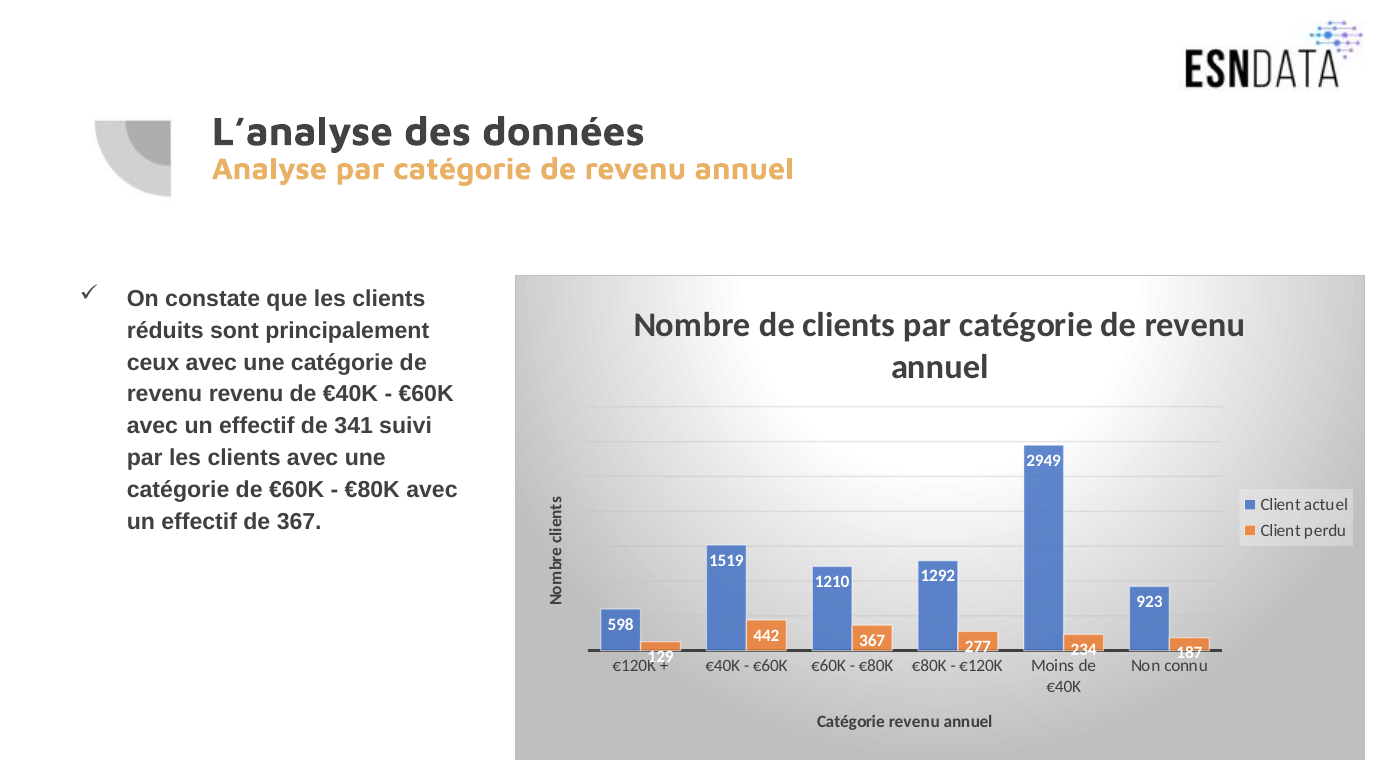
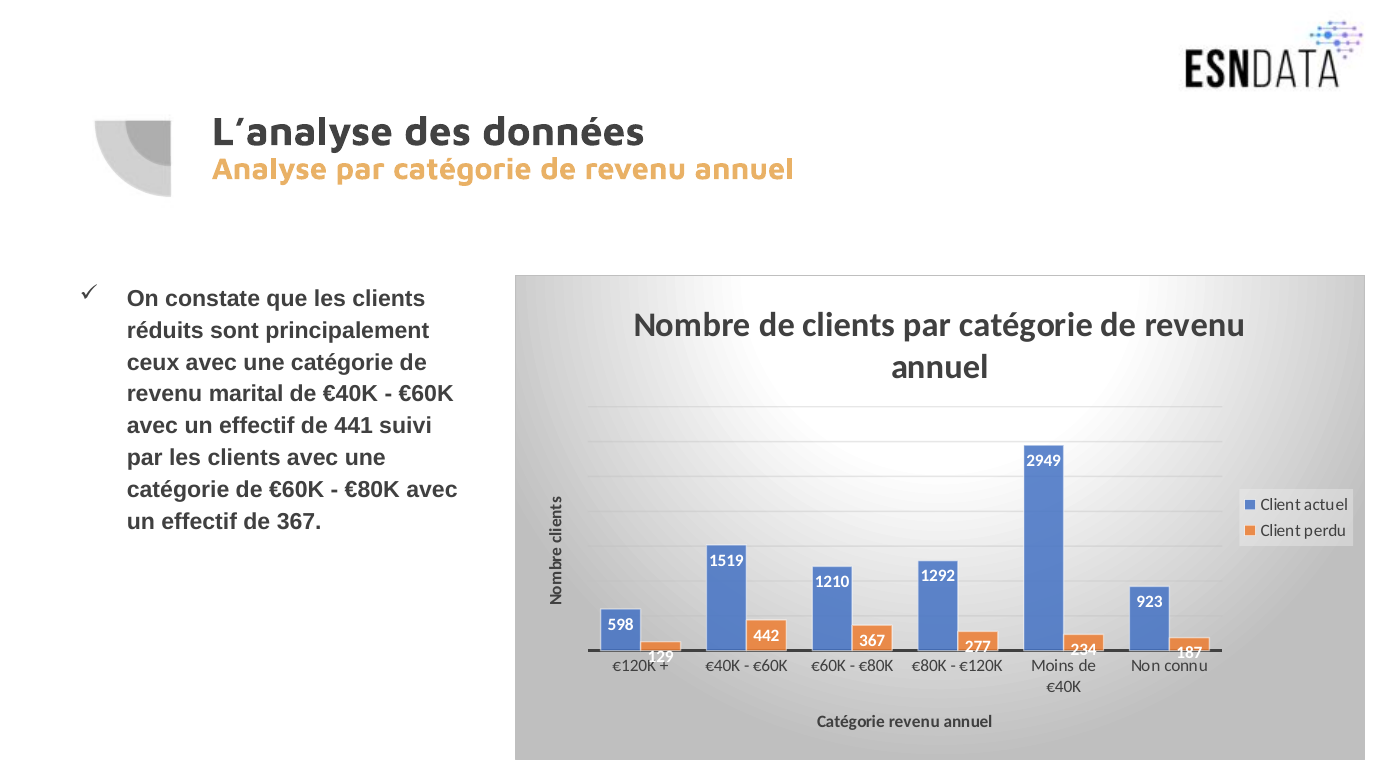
revenu revenu: revenu -> marital
341: 341 -> 441
